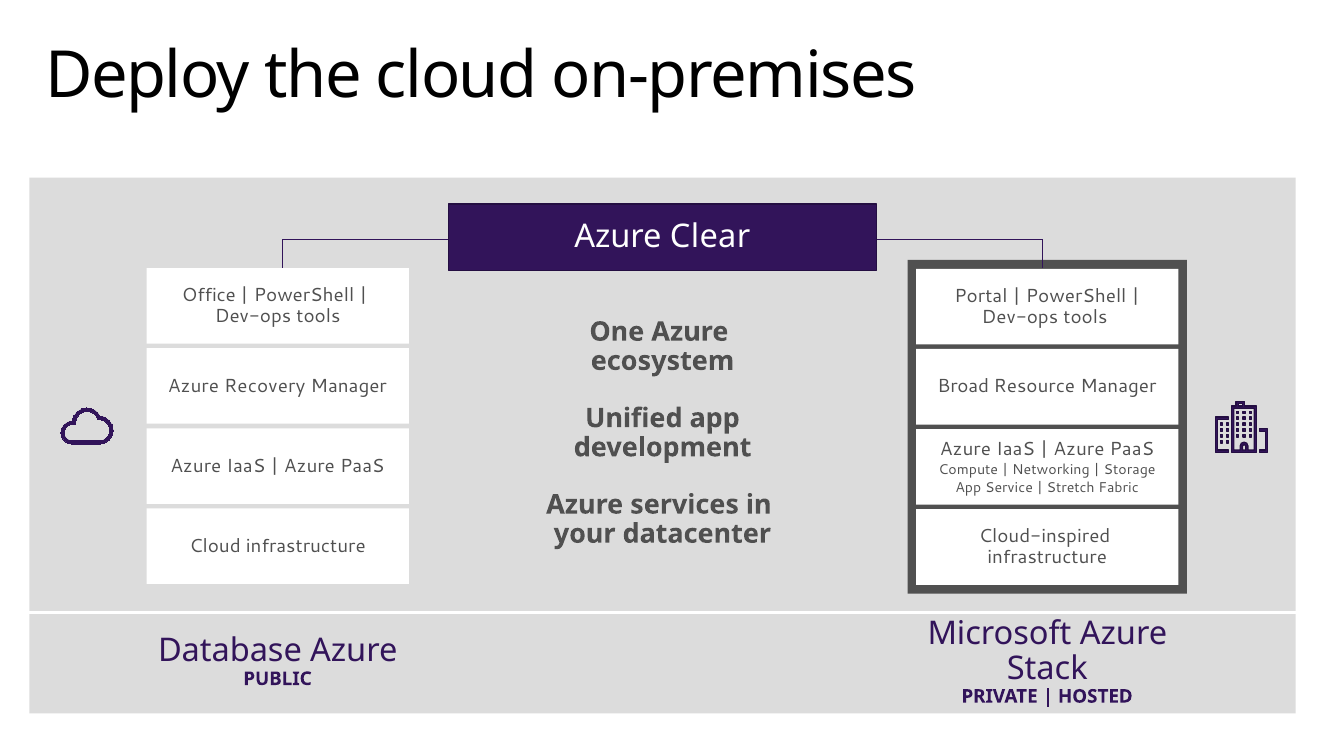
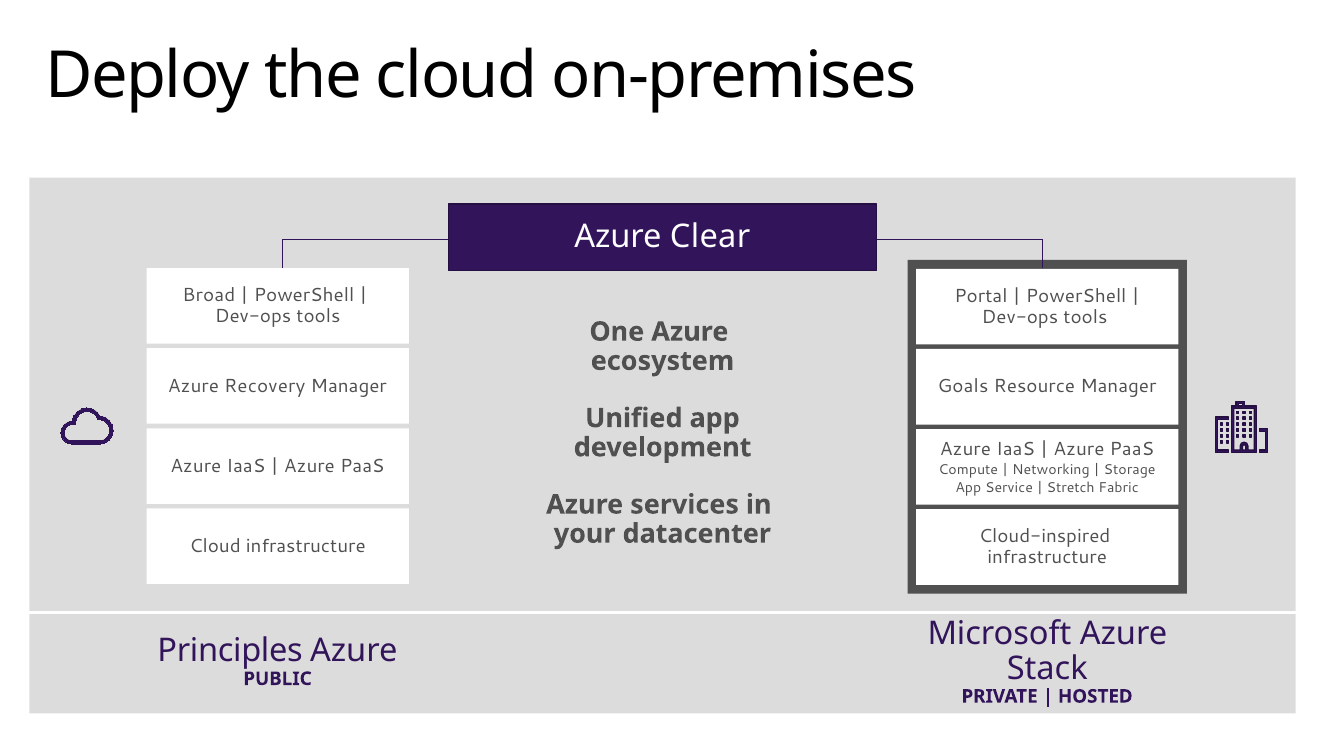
Office: Office -> Broad
Broad: Broad -> Goals
Database: Database -> Principles
